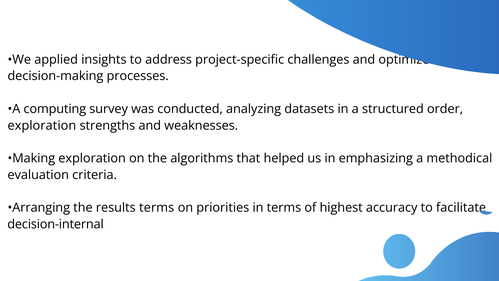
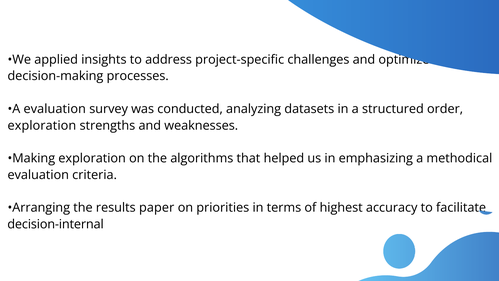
A computing: computing -> evaluation
results terms: terms -> paper
